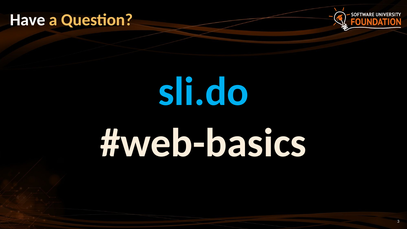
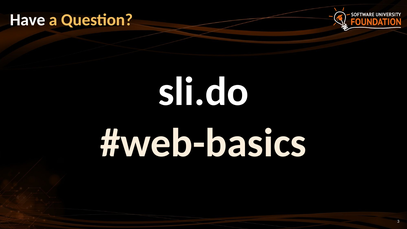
sli.do colour: light blue -> white
